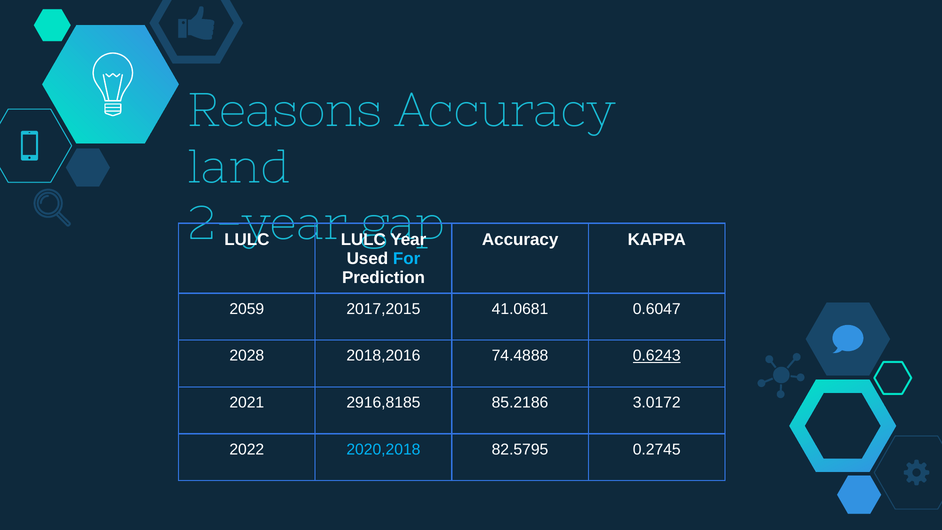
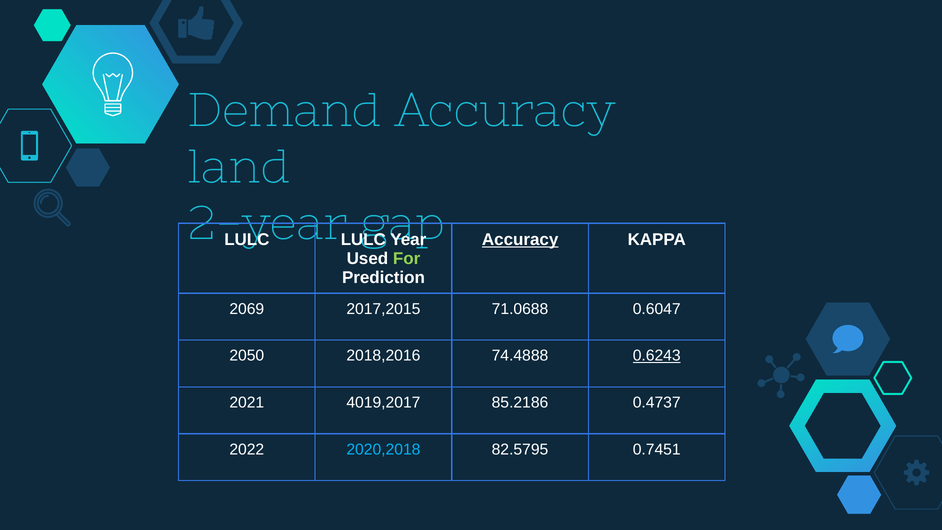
Reasons: Reasons -> Demand
Accuracy at (520, 239) underline: none -> present
For colour: light blue -> light green
2059: 2059 -> 2069
41.0681: 41.0681 -> 71.0688
2028: 2028 -> 2050
2916,8185: 2916,8185 -> 4019,2017
3.0172: 3.0172 -> 0.4737
0.2745: 0.2745 -> 0.7451
